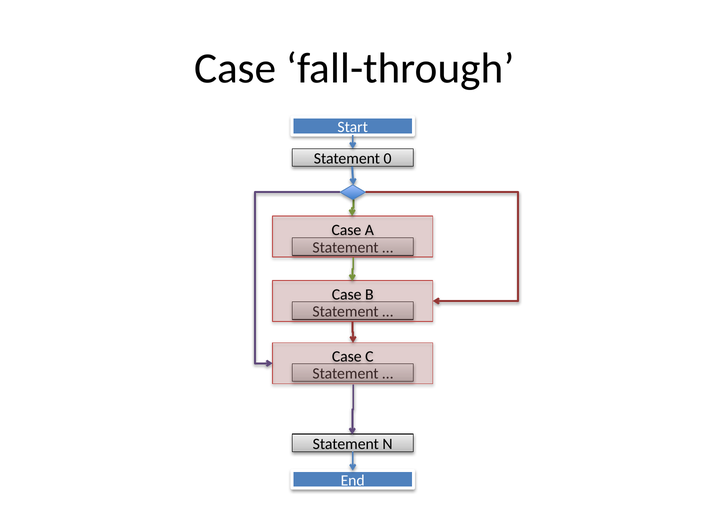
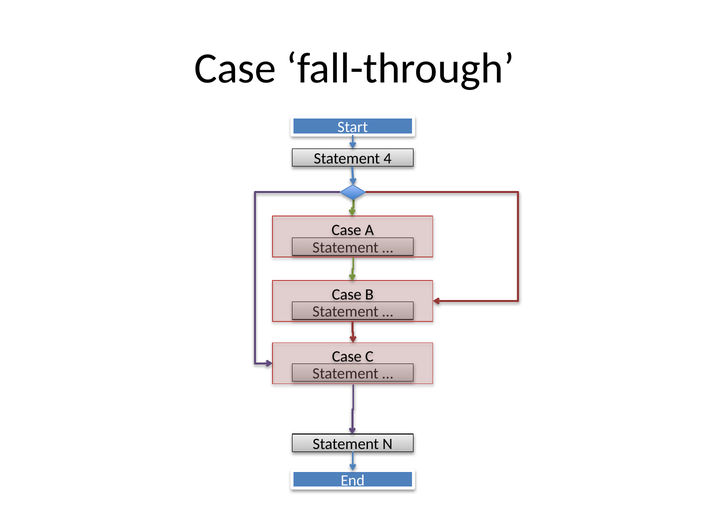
0: 0 -> 4
